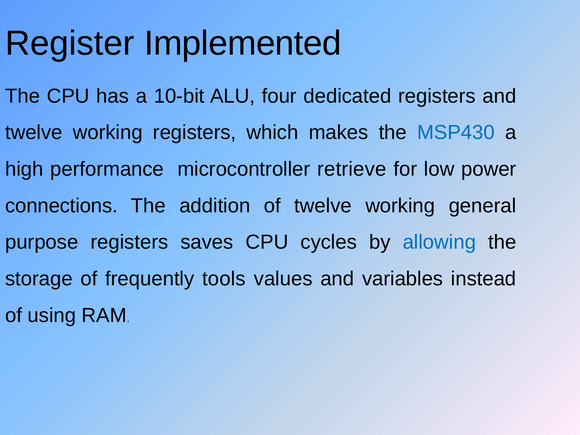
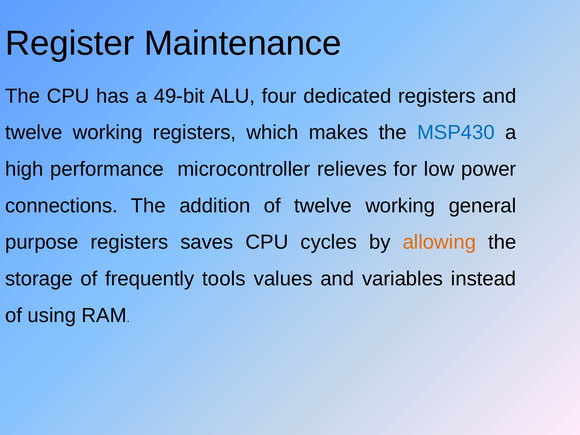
Implemented: Implemented -> Maintenance
10-bit: 10-bit -> 49-bit
retrieve: retrieve -> relieves
allowing colour: blue -> orange
